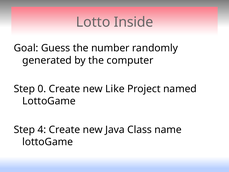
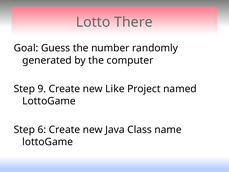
Inside: Inside -> There
0: 0 -> 9
4: 4 -> 6
